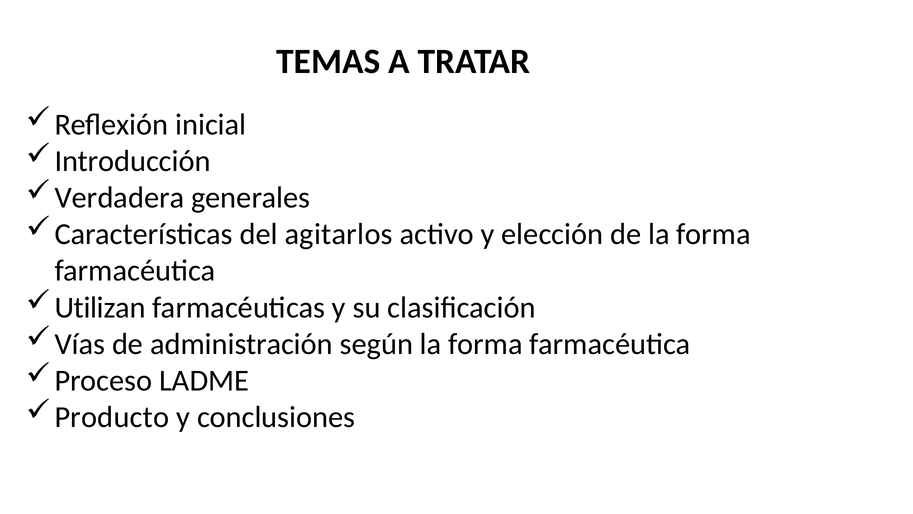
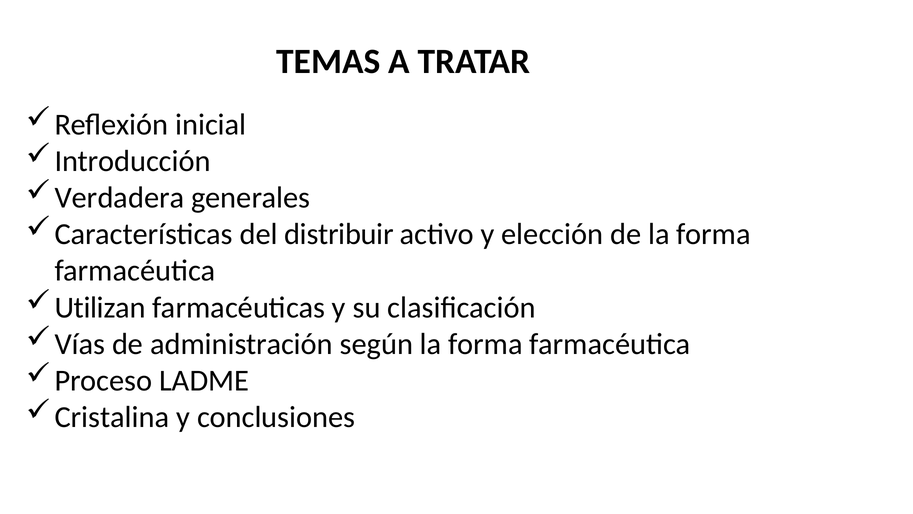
agitarlos: agitarlos -> distribuir
Producto: Producto -> Cristalina
